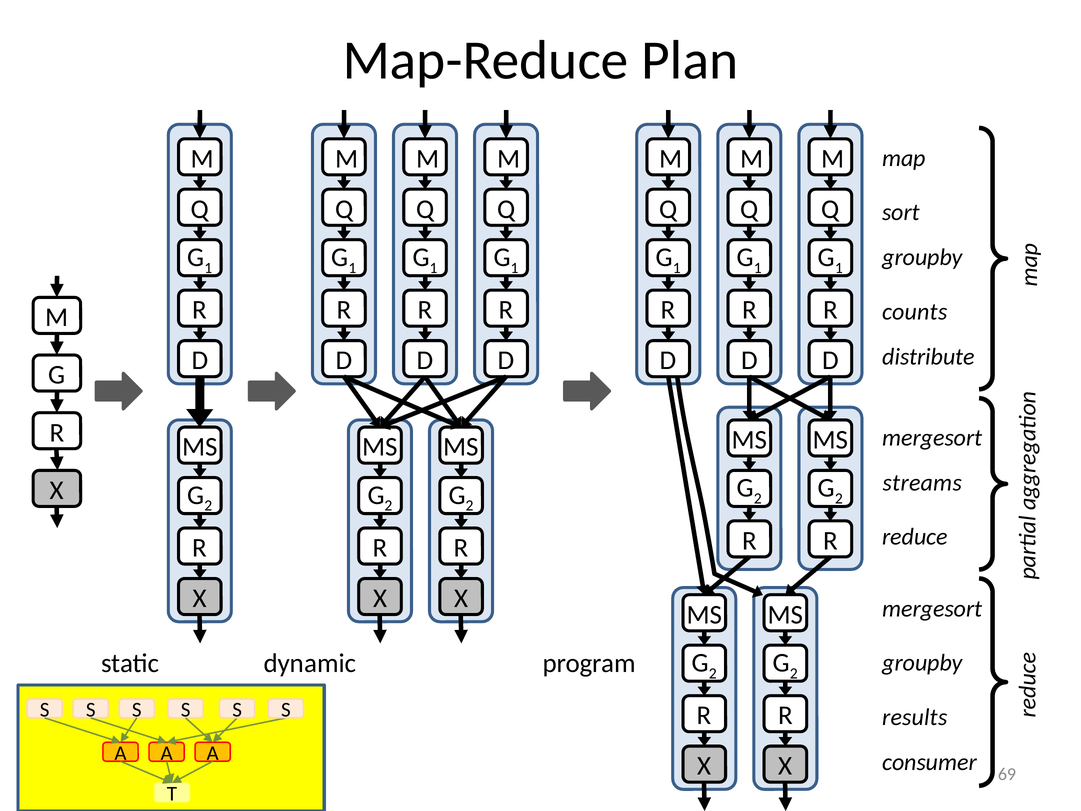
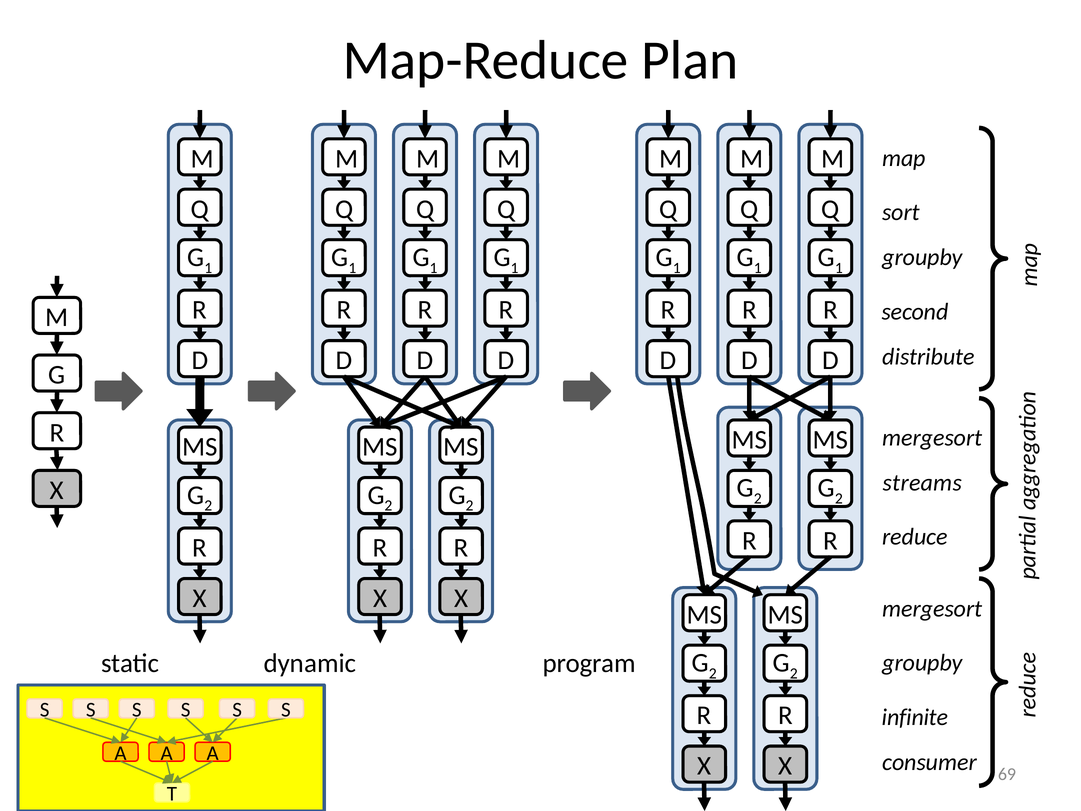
counts: counts -> second
results: results -> infinite
